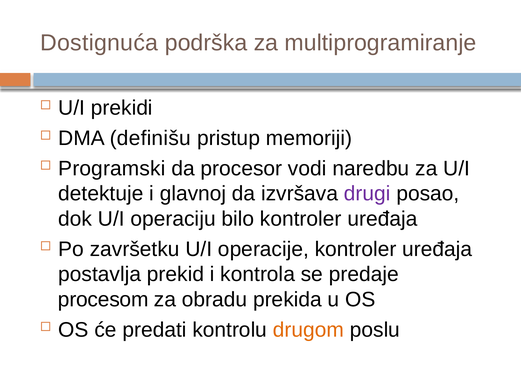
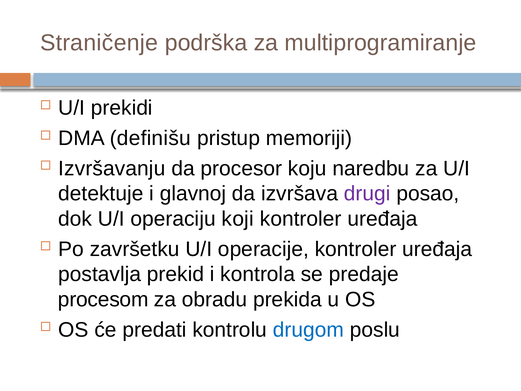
Dostignuća: Dostignuća -> Straničenje
Programski: Programski -> Izvršavanju
vodi: vodi -> koju
bilo: bilo -> koji
drugom colour: orange -> blue
